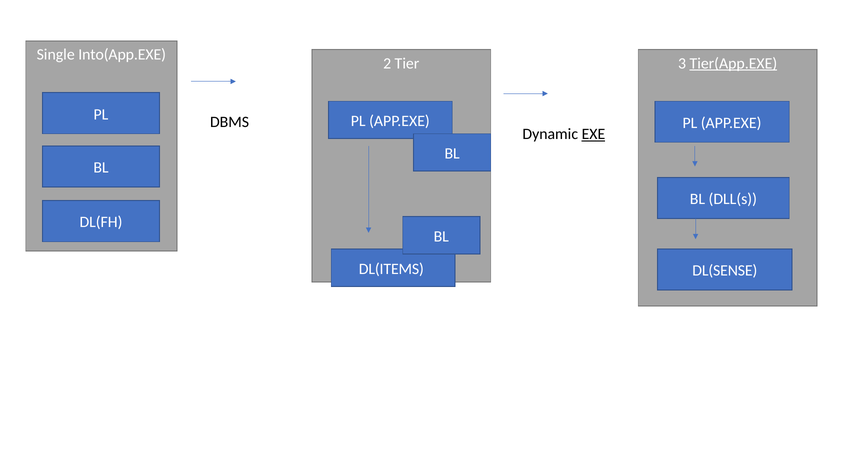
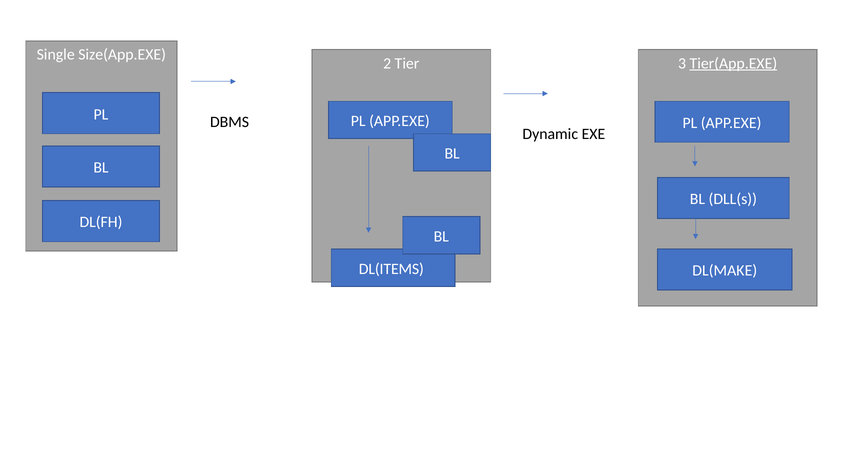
Into(App.EXE: Into(App.EXE -> Size(App.EXE
EXE underline: present -> none
DL(SENSE: DL(SENSE -> DL(MAKE
